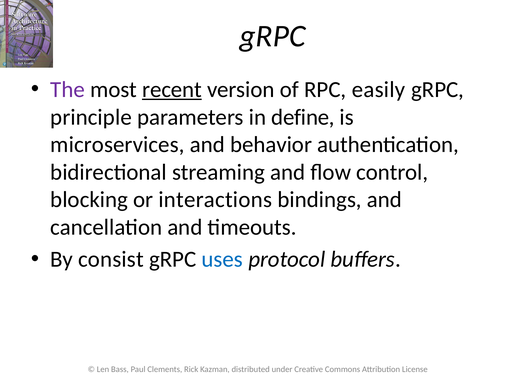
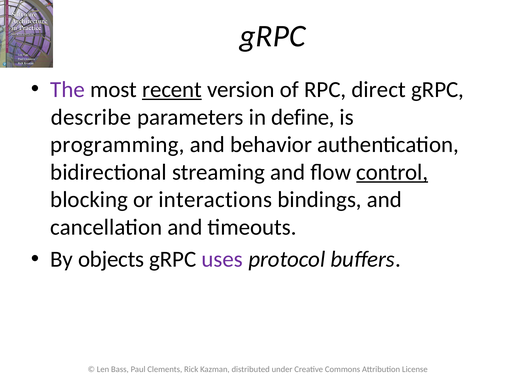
easily: easily -> direct
principle: principle -> describe
microservices: microservices -> programming
control underline: none -> present
consist: consist -> objects
uses colour: blue -> purple
